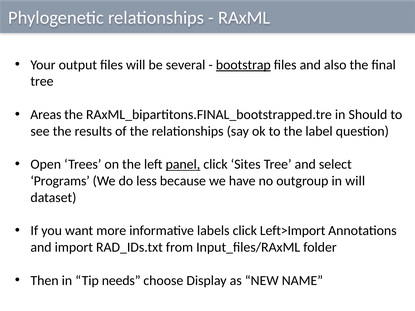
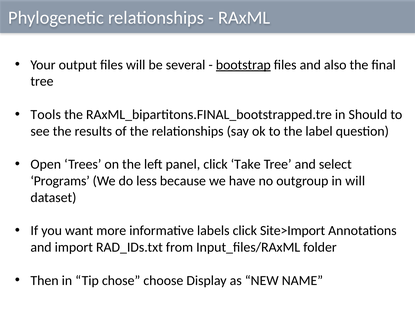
Areas: Areas -> Tools
panel underline: present -> none
Sites: Sites -> Take
Left>Import: Left>Import -> Site>Import
needs: needs -> chose
